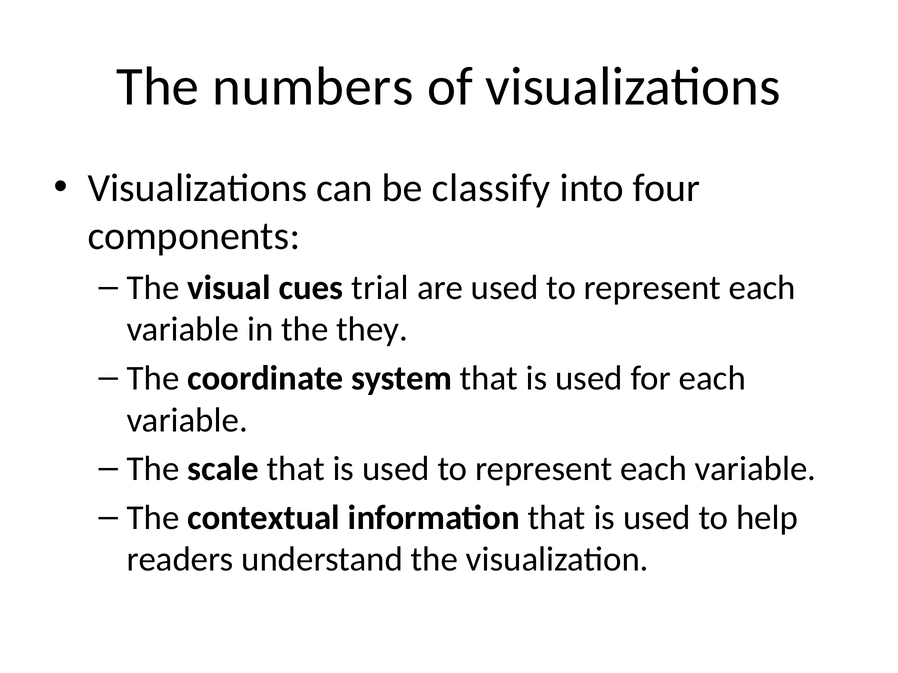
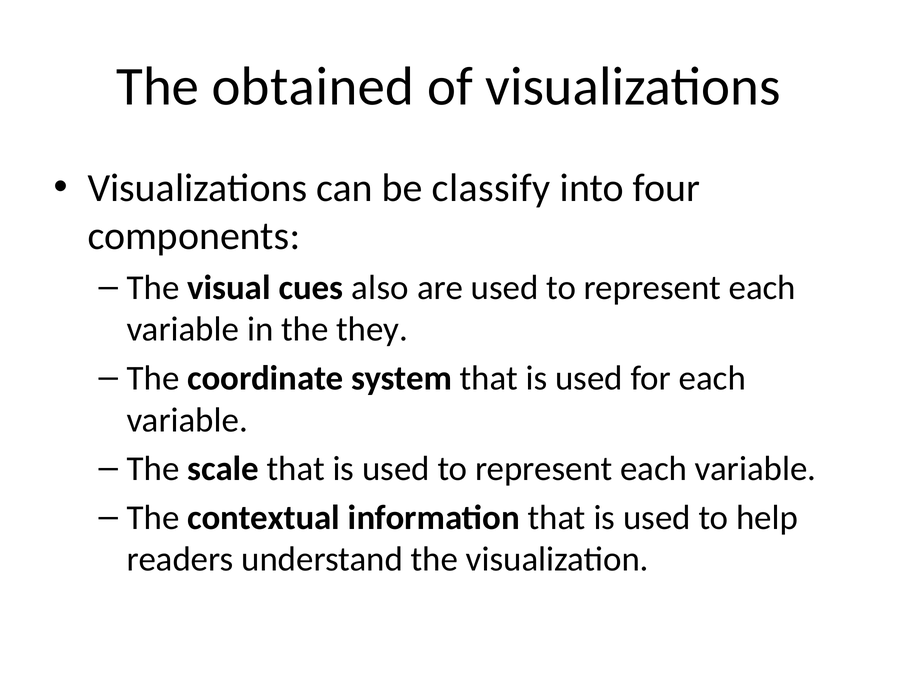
numbers: numbers -> obtained
trial: trial -> also
